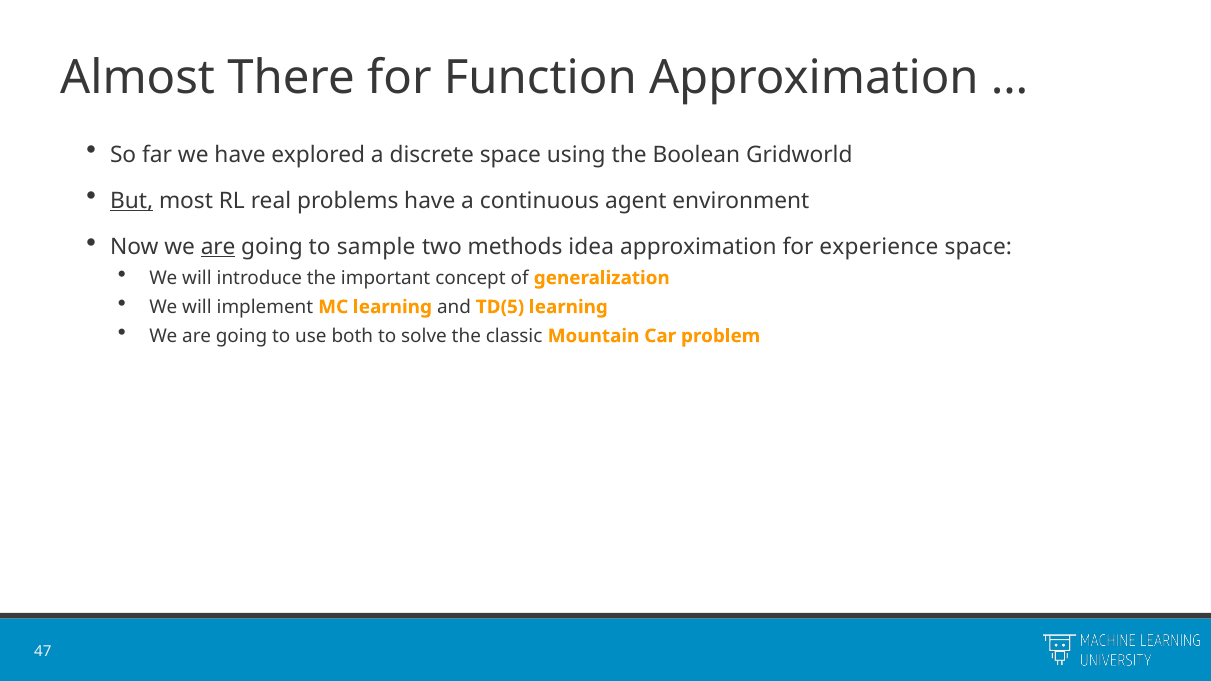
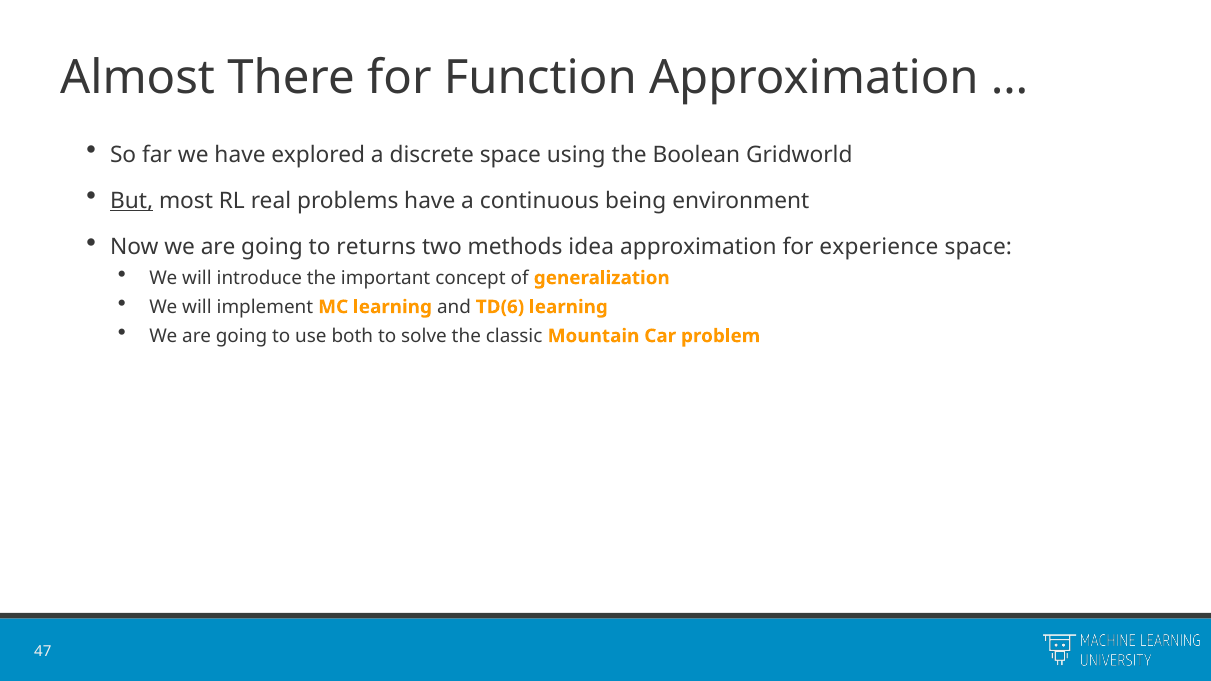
agent: agent -> being
are at (218, 247) underline: present -> none
sample: sample -> returns
TD(5: TD(5 -> TD(6
